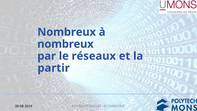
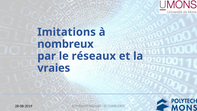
Nombreux at (67, 32): Nombreux -> Imitations
partir: partir -> vraies
